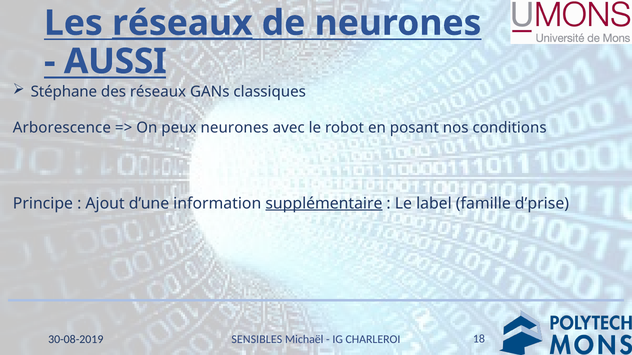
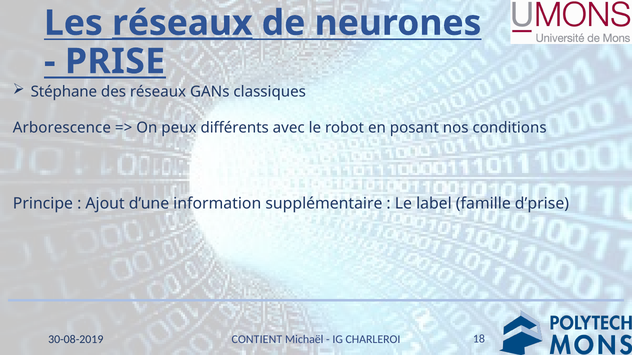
AUSSI: AUSSI -> PRISE
peux neurones: neurones -> différents
supplémentaire underline: present -> none
SENSIBLES: SENSIBLES -> CONTIENT
